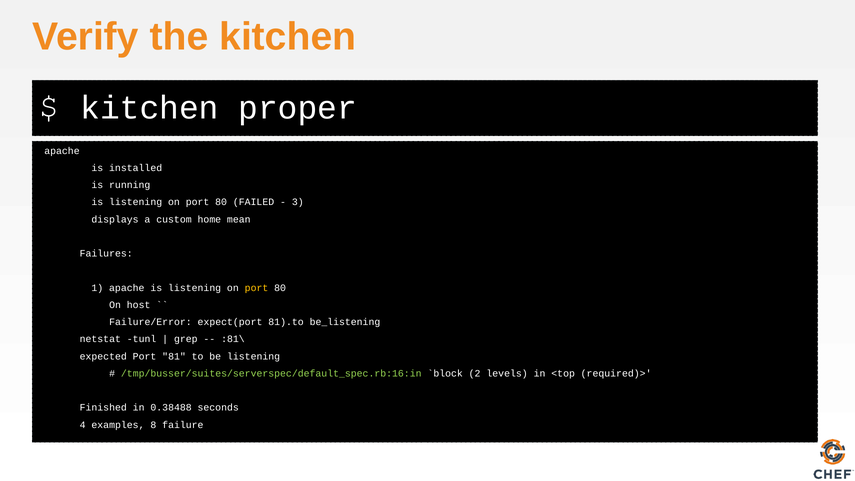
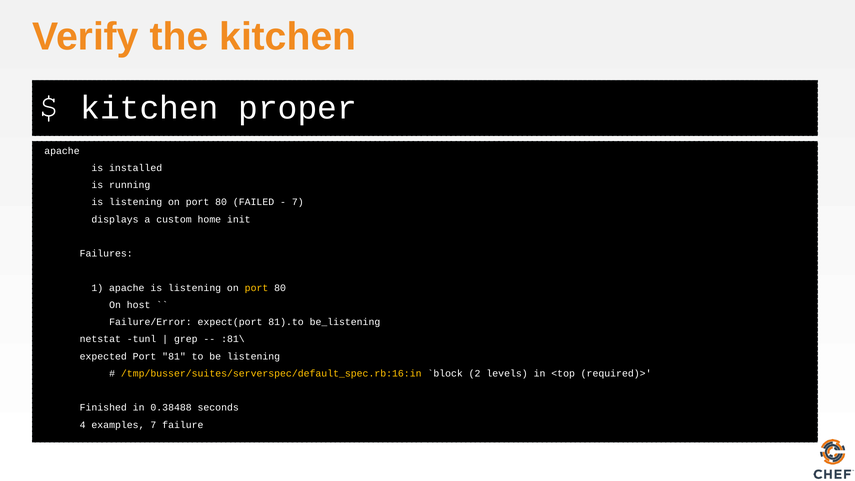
3 at (298, 202): 3 -> 7
mean: mean -> init
/tmp/busser/suites/serverspec/default_spec.rb:16:in colour: light green -> yellow
examples 8: 8 -> 7
